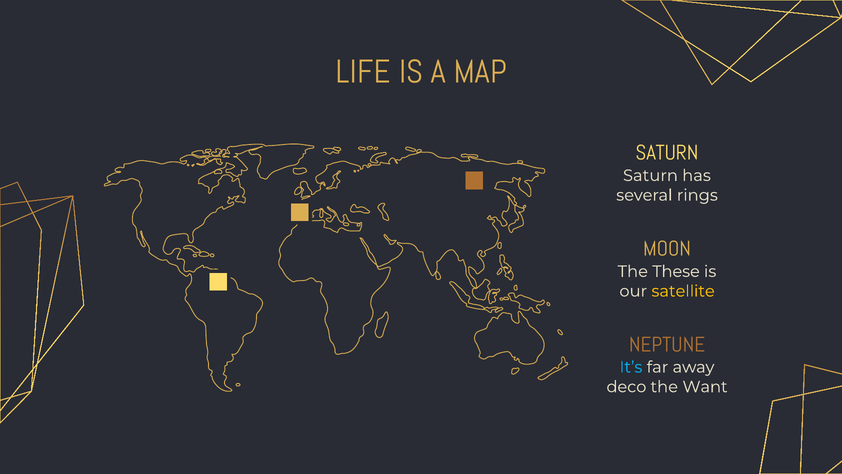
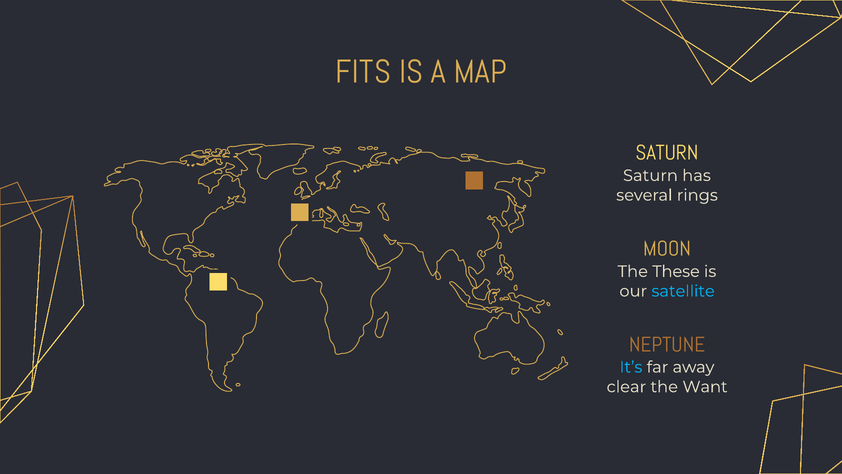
LIFE: LIFE -> FITS
satellite colour: yellow -> light blue
deco: deco -> clear
